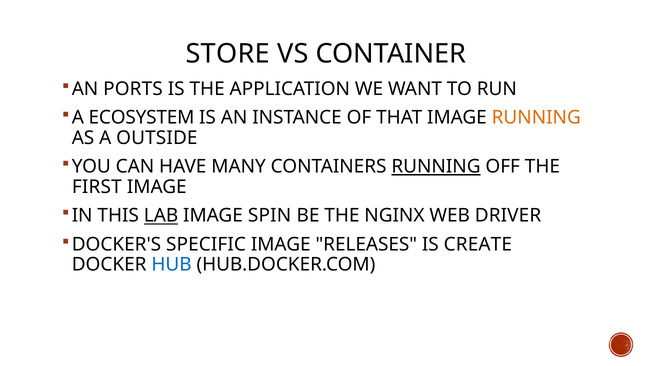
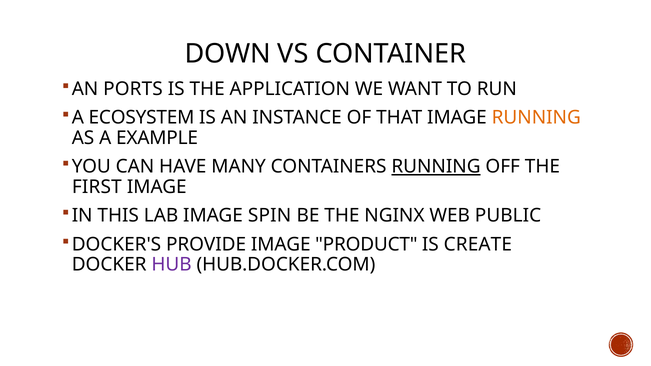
STORE: STORE -> DOWN
OUTSIDE: OUTSIDE -> EXAMPLE
LAB underline: present -> none
DRIVER: DRIVER -> PUBLIC
SPECIFIC: SPECIFIC -> PROVIDE
RELEASES: RELEASES -> PRODUCT
HUB colour: blue -> purple
